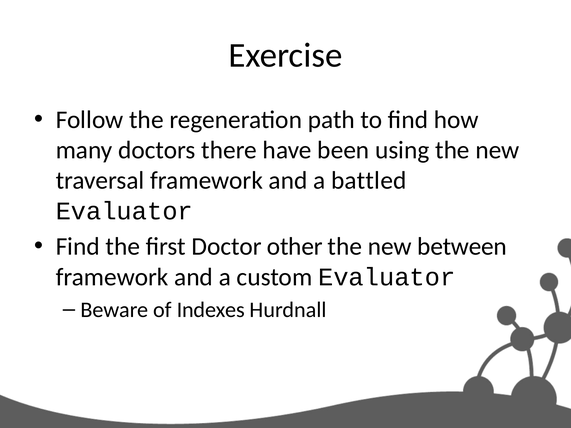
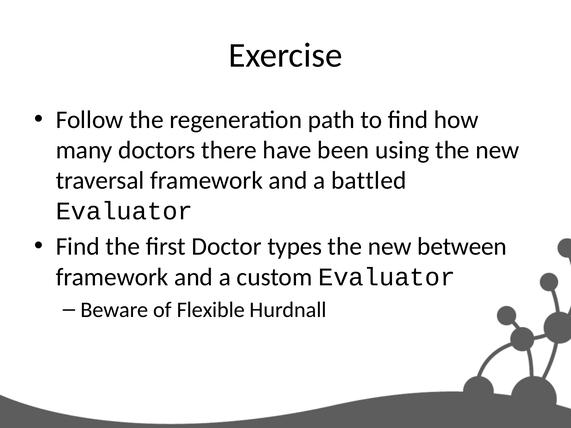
other: other -> types
Indexes: Indexes -> Flexible
